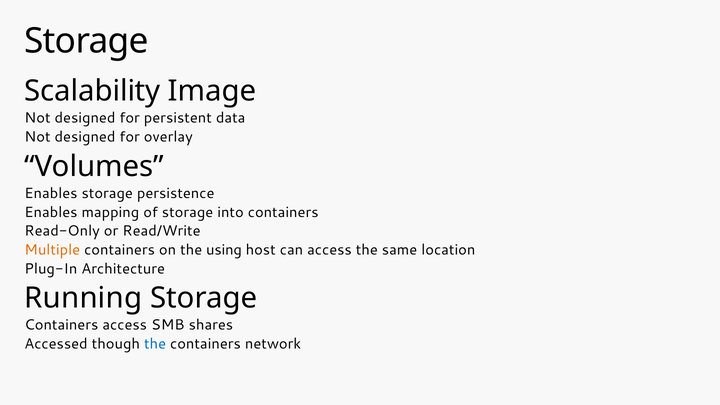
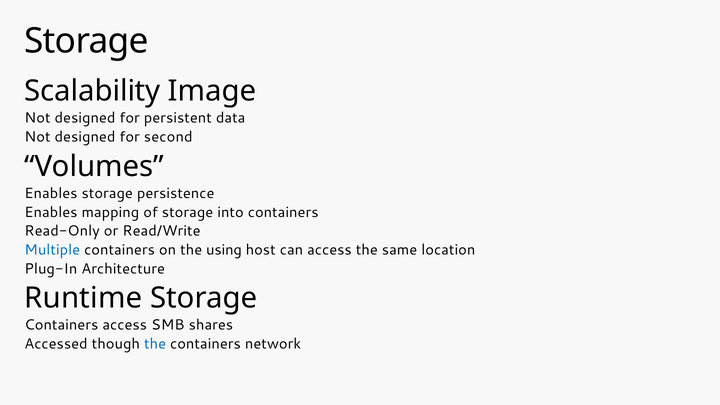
overlay: overlay -> second
Multiple colour: orange -> blue
Running: Running -> Runtime
